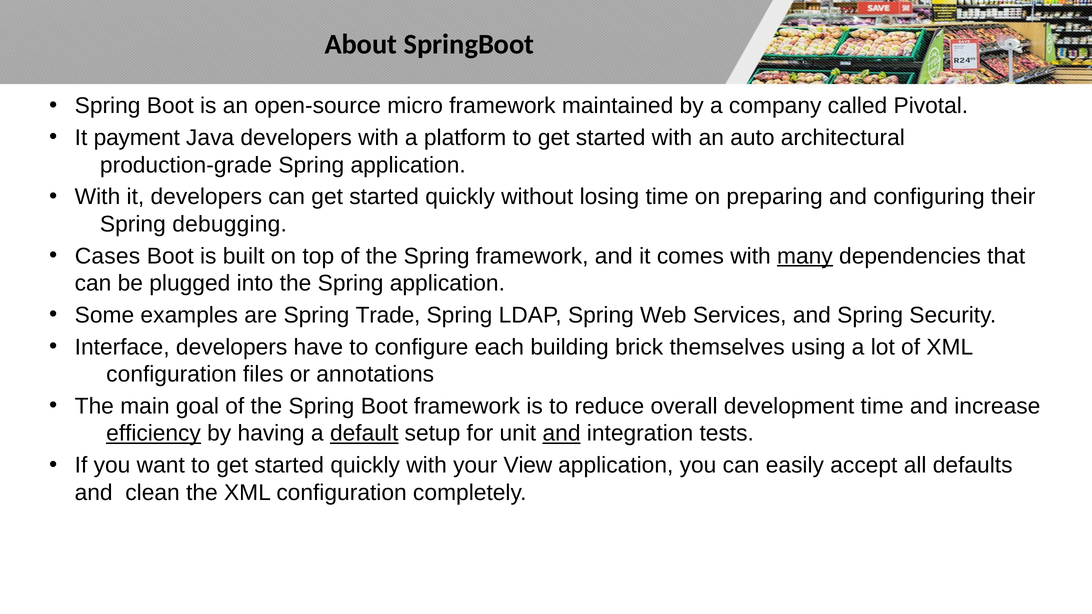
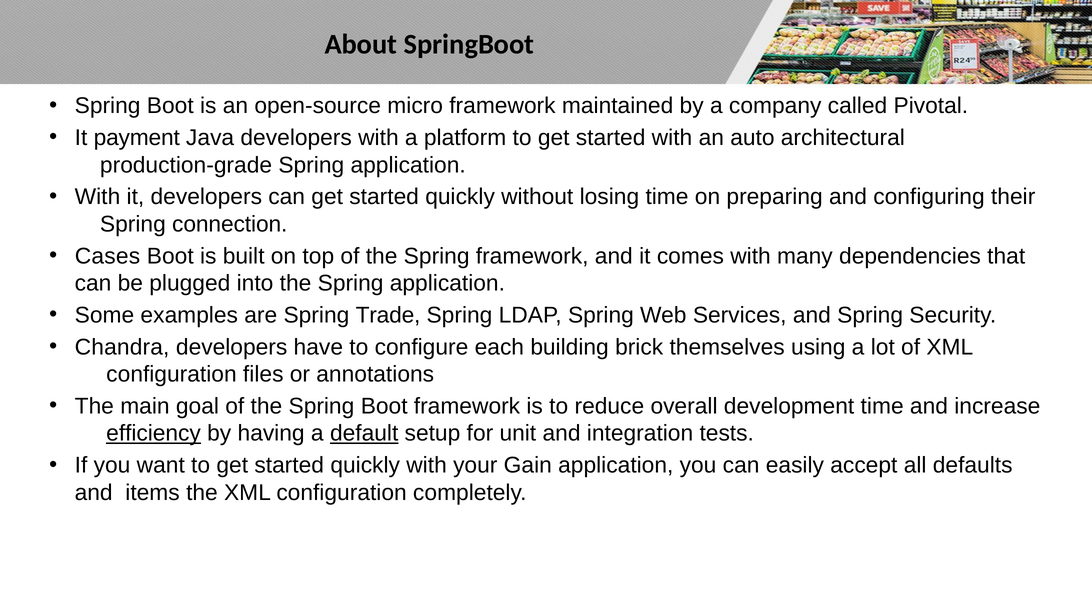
debugging: debugging -> connection
many underline: present -> none
Interface: Interface -> Chandra
and at (562, 434) underline: present -> none
View: View -> Gain
clean: clean -> items
